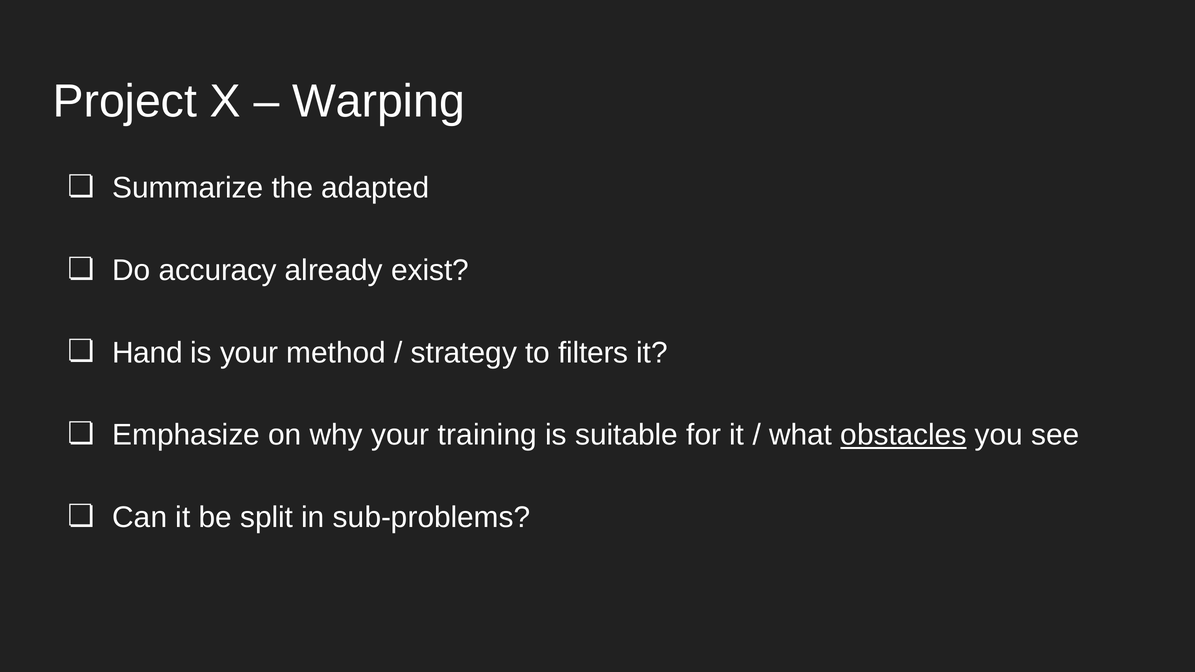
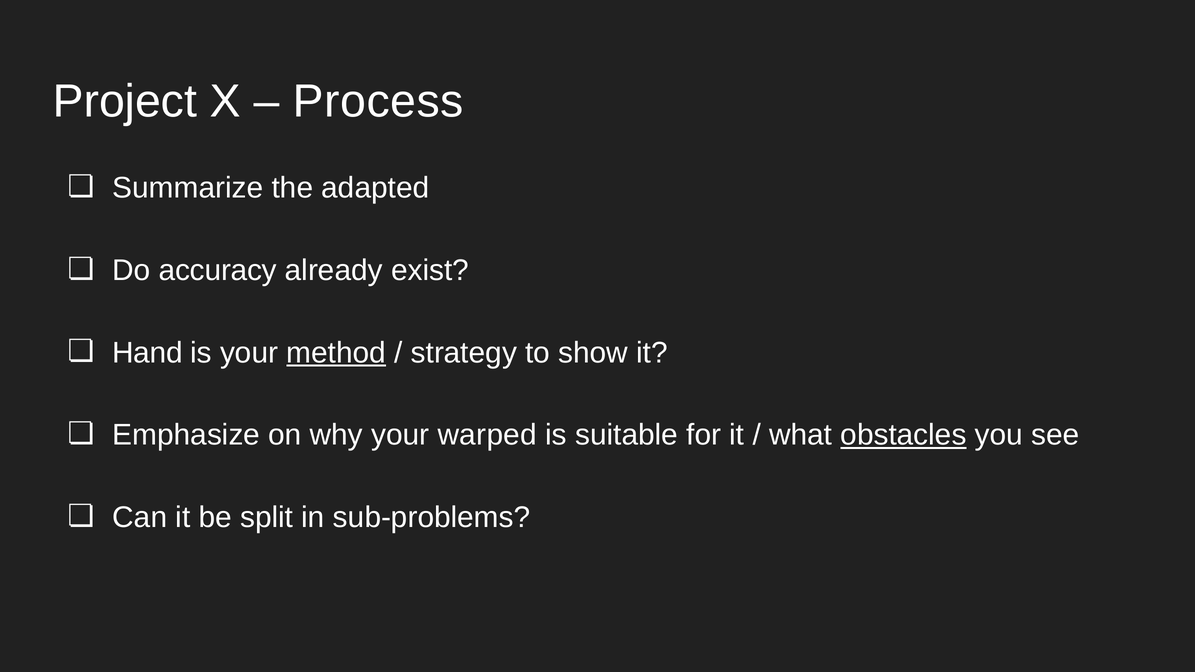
Warping: Warping -> Process
method underline: none -> present
filters: filters -> show
training: training -> warped
